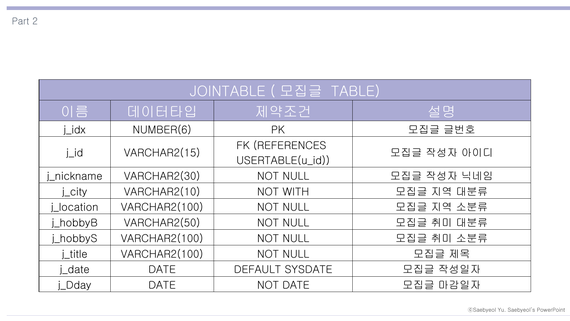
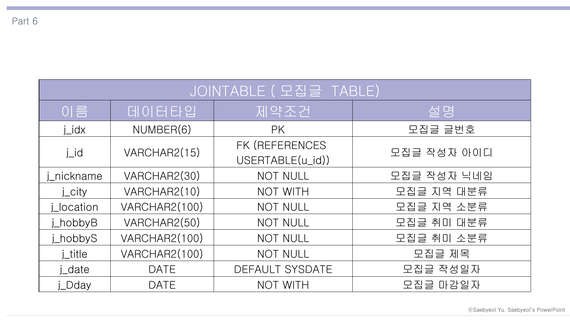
2: 2 -> 6
DATE NOT DATE: DATE -> WITH
